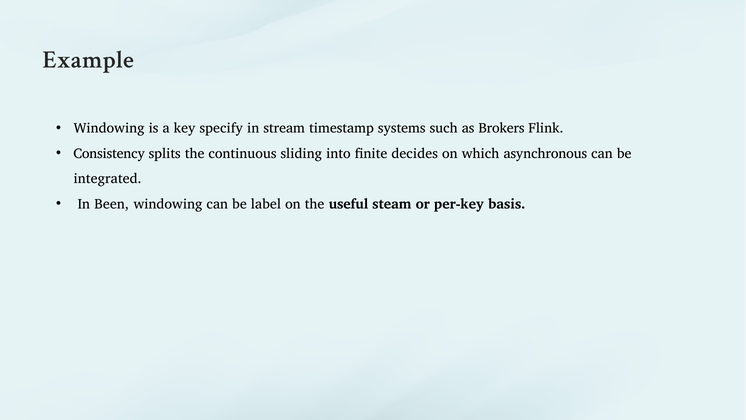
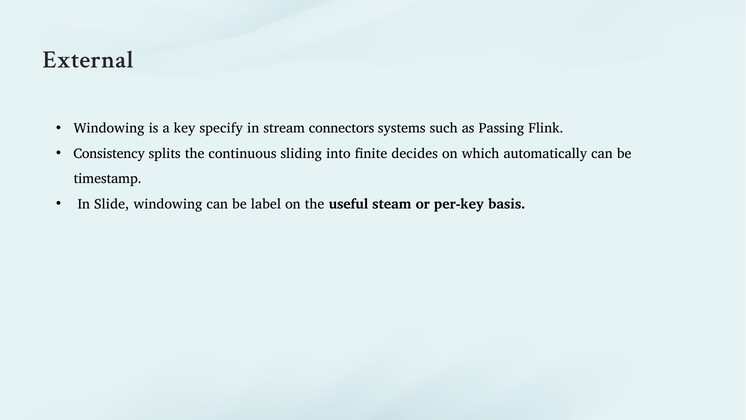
Example: Example -> External
timestamp: timestamp -> connectors
Brokers: Brokers -> Passing
asynchronous: asynchronous -> automatically
integrated: integrated -> timestamp
Been: Been -> Slide
